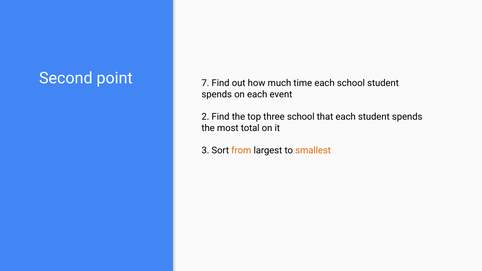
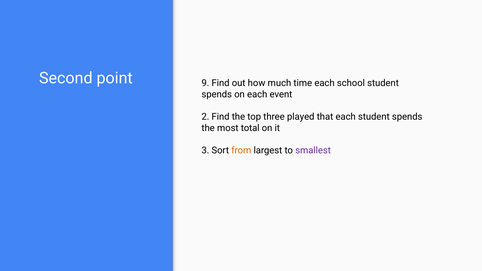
7: 7 -> 9
three school: school -> played
smallest colour: orange -> purple
